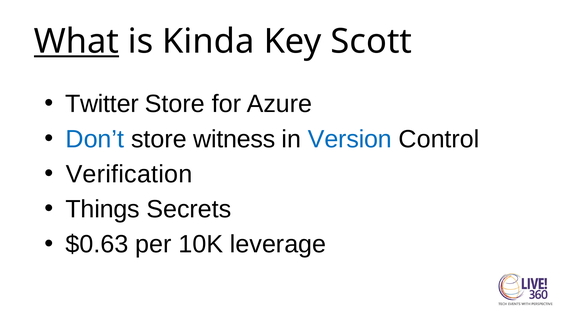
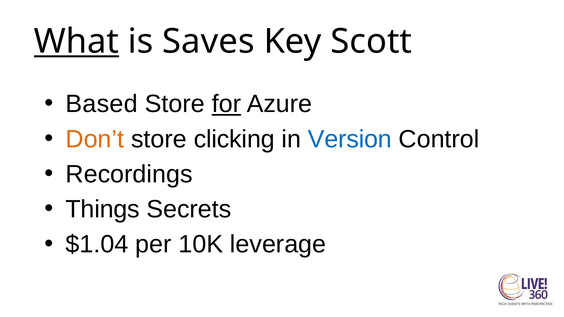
Kinda: Kinda -> Saves
Twitter: Twitter -> Based
for underline: none -> present
Don’t colour: blue -> orange
witness: witness -> clicking
Verification: Verification -> Recordings
$0.63: $0.63 -> $1.04
